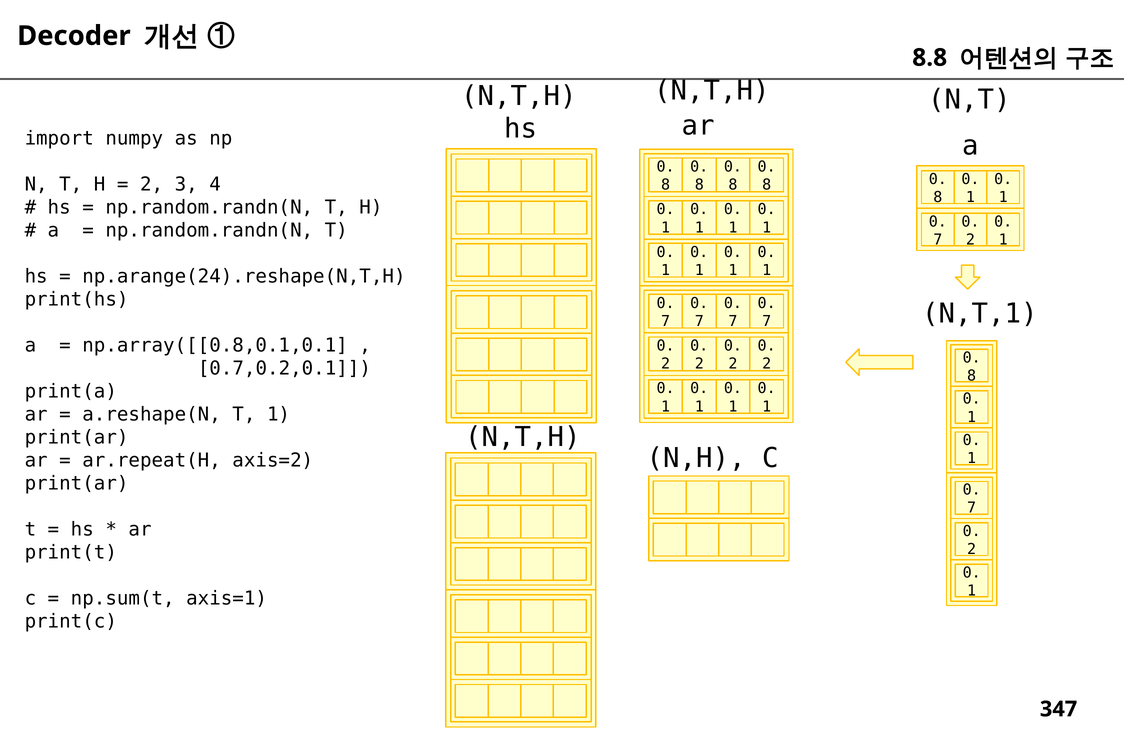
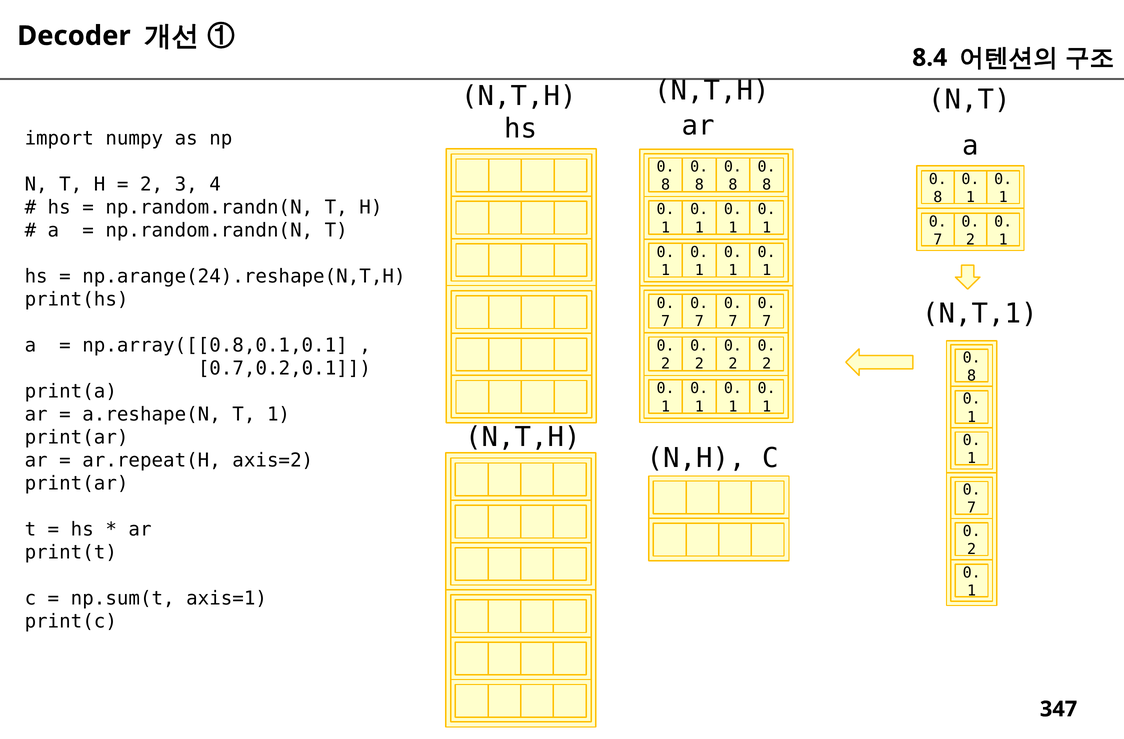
8.8: 8.8 -> 8.4
